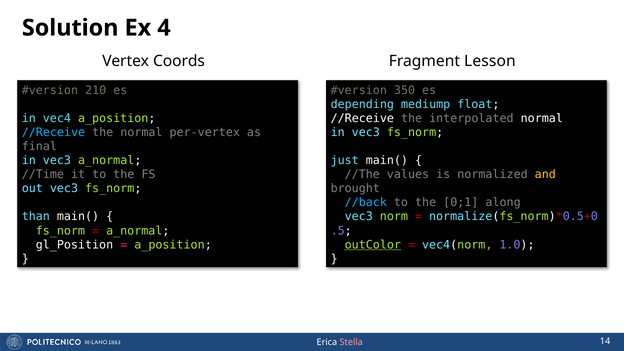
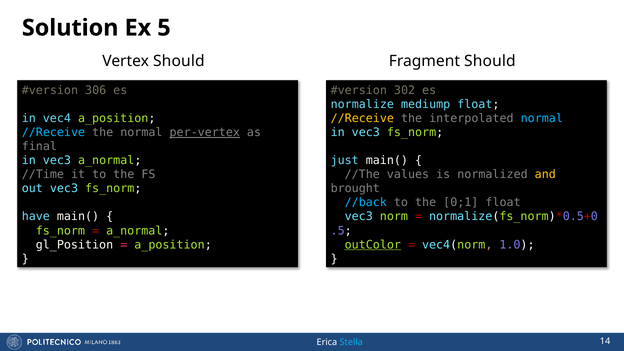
4: 4 -> 5
Vertex Coords: Coords -> Should
Fragment Lesson: Lesson -> Should
210: 210 -> 306
350: 350 -> 302
depending: depending -> normalize
//Receive at (362, 118) colour: white -> yellow
normal at (542, 118) colour: white -> light blue
per-vertex underline: none -> present
0;1 along: along -> float
than: than -> have
Stella colour: pink -> light blue
